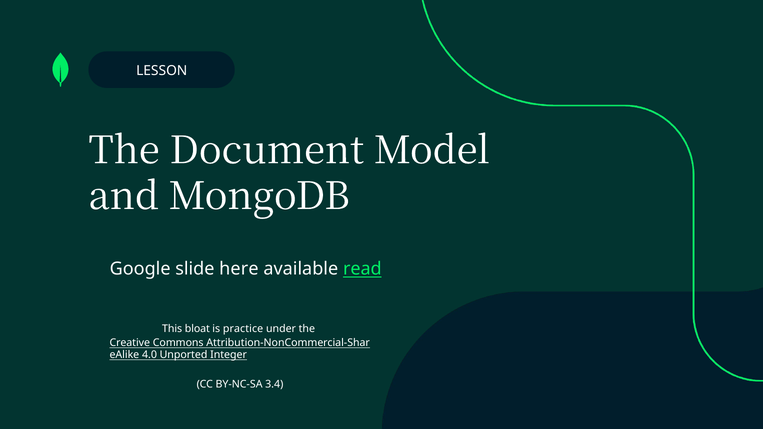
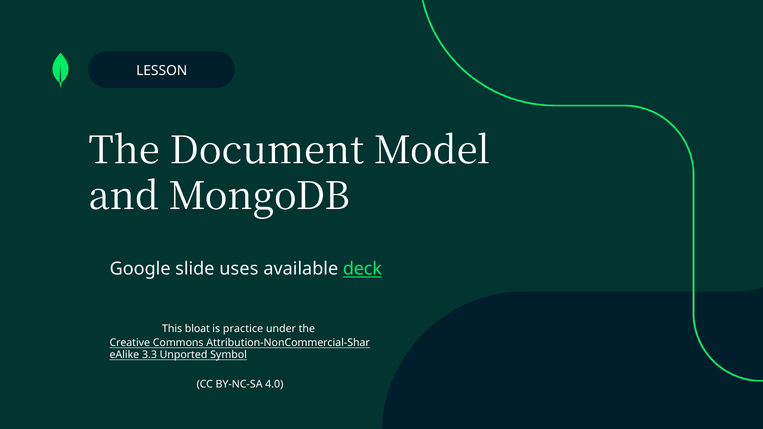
here: here -> uses
read: read -> deck
4.0: 4.0 -> 3.3
Integer: Integer -> Symbol
3.4: 3.4 -> 4.0
